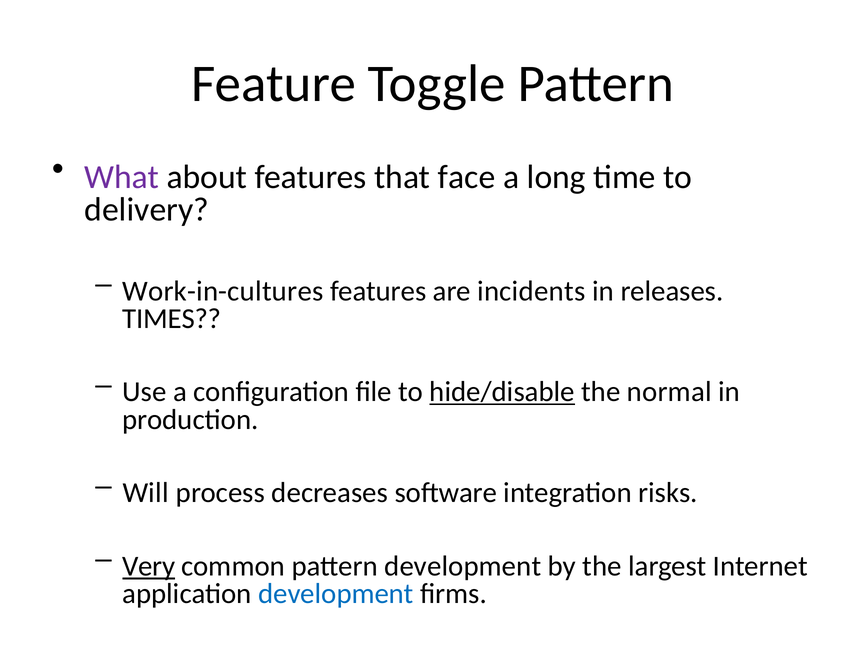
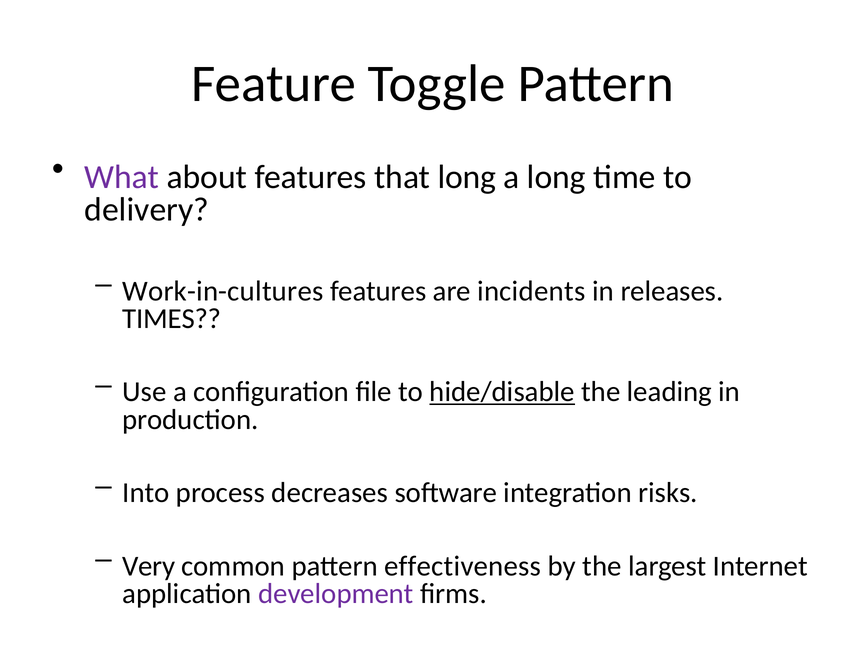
that face: face -> long
normal: normal -> leading
Will: Will -> Into
Very underline: present -> none
pattern development: development -> effectiveness
development at (336, 593) colour: blue -> purple
